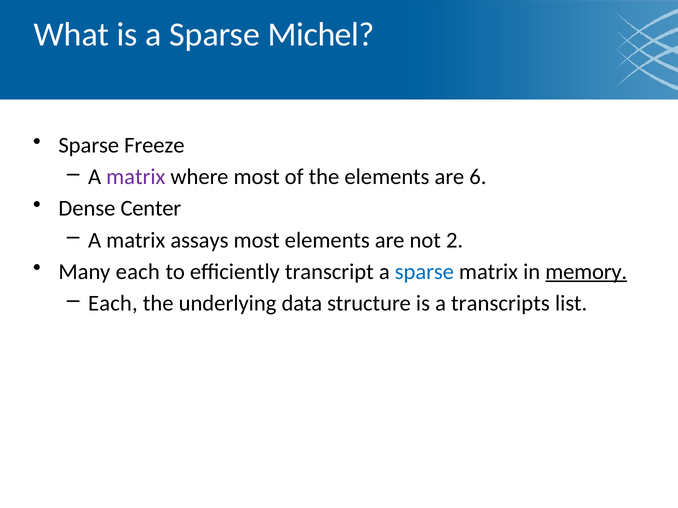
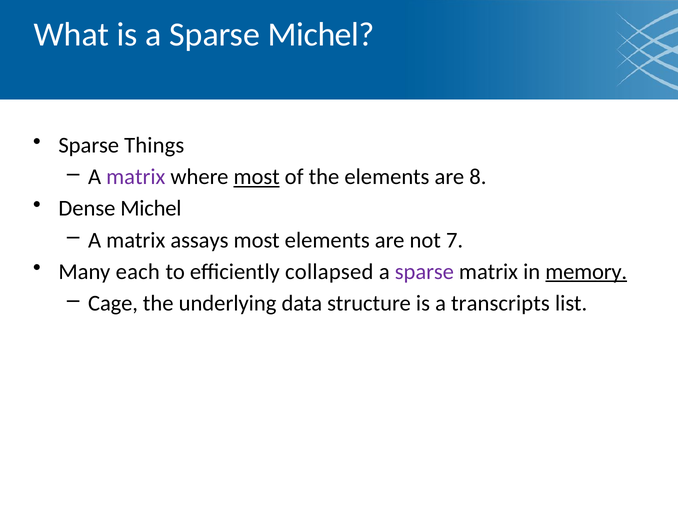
Freeze: Freeze -> Things
most at (257, 177) underline: none -> present
6: 6 -> 8
Dense Center: Center -> Michel
2: 2 -> 7
transcript: transcript -> collapsed
sparse at (424, 272) colour: blue -> purple
Each at (113, 304): Each -> Cage
